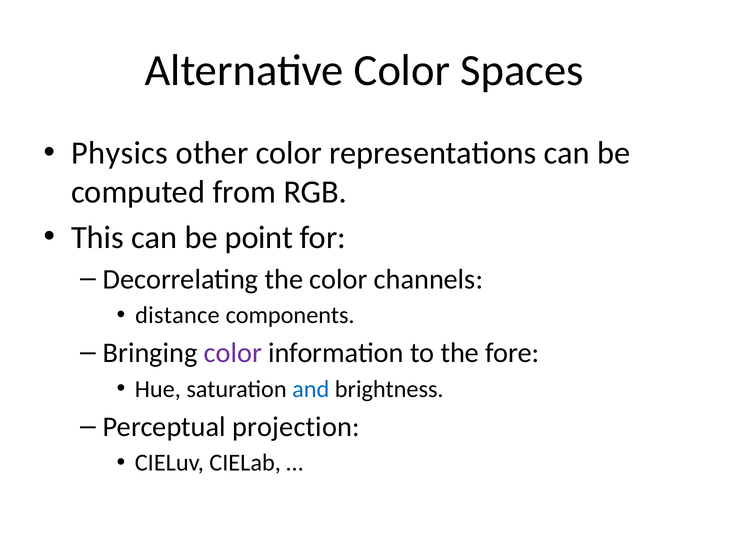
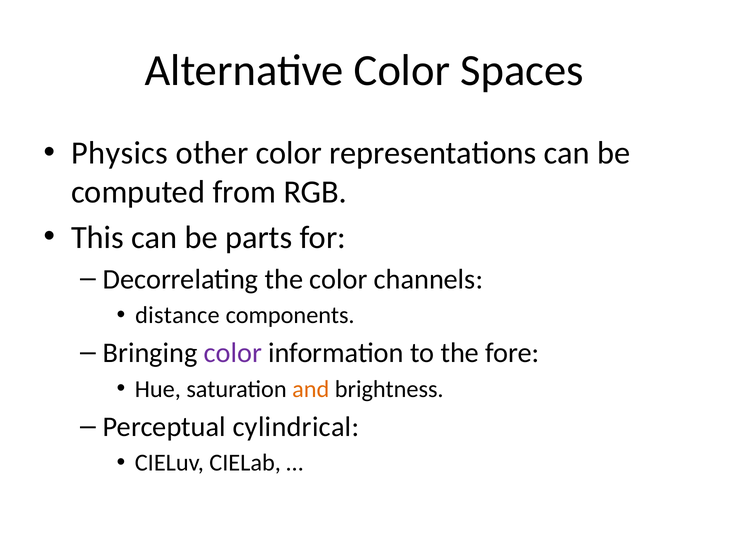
point: point -> parts
and colour: blue -> orange
projection: projection -> cylindrical
